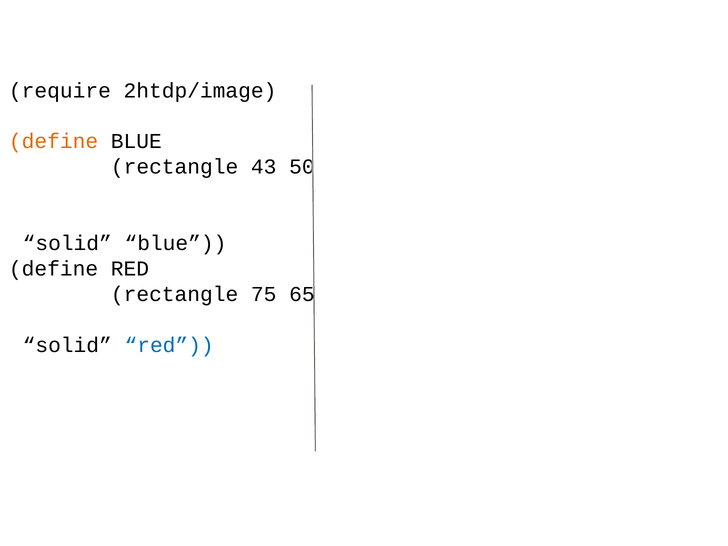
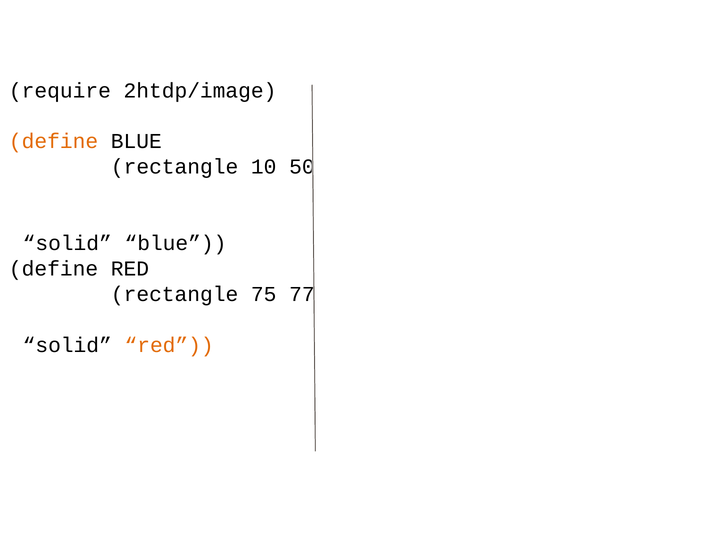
43: 43 -> 10
65: 65 -> 77
red at (169, 345) colour: blue -> orange
